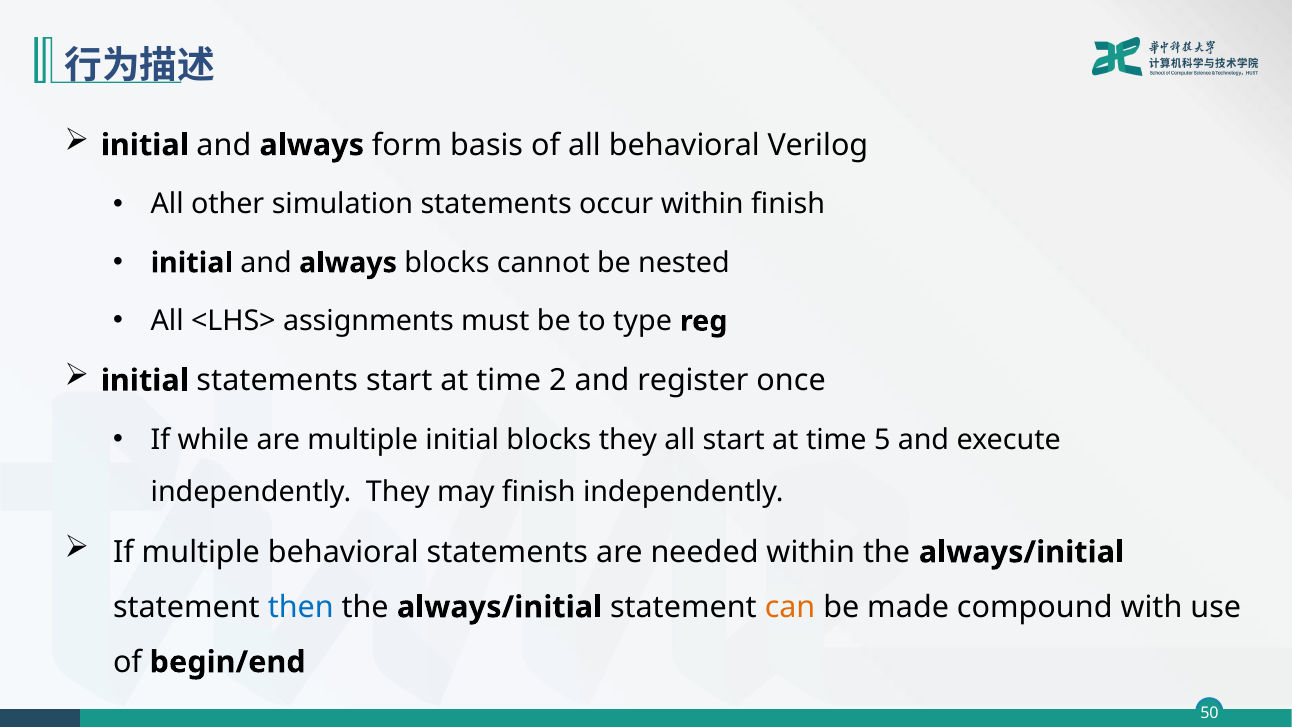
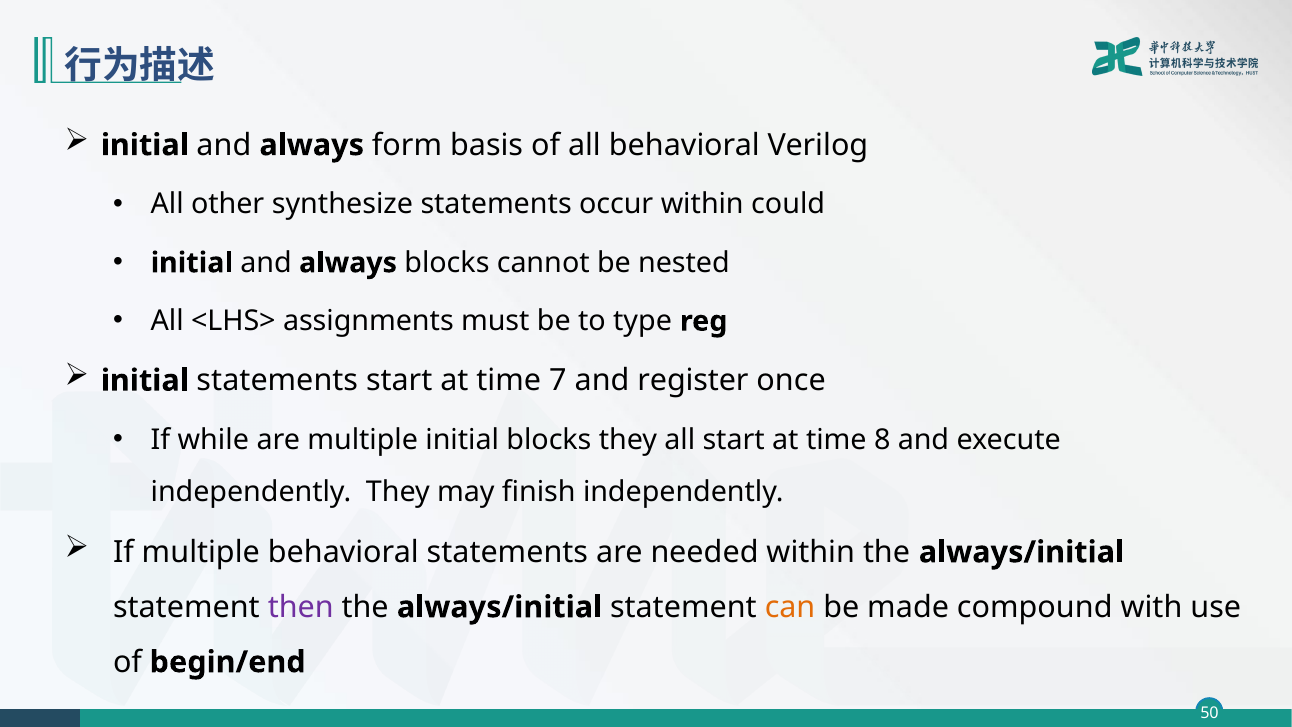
simulation: simulation -> synthesize
within finish: finish -> could
2: 2 -> 7
5: 5 -> 8
then colour: blue -> purple
